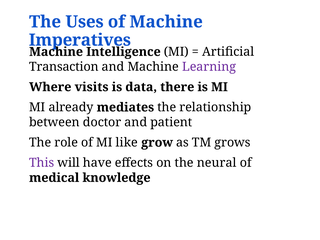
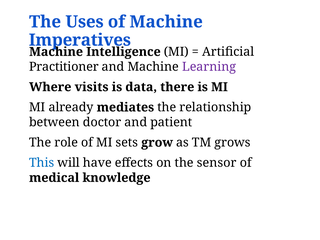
Transaction: Transaction -> Practitioner
like: like -> sets
This colour: purple -> blue
neural: neural -> sensor
